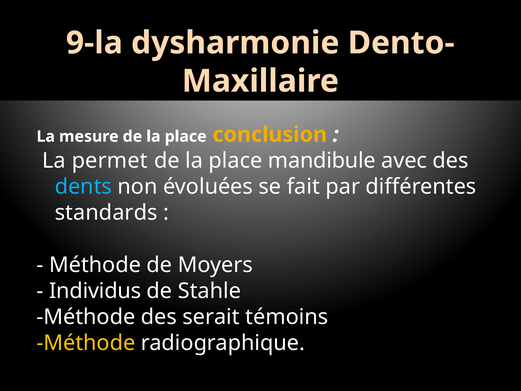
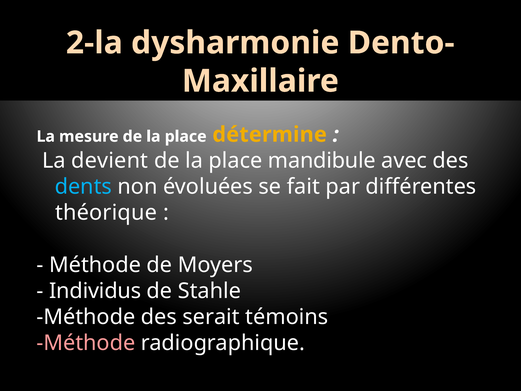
9-la: 9-la -> 2-la
conclusion: conclusion -> détermine
permet: permet -> devient
standards: standards -> théorique
Méthode at (86, 343) colour: yellow -> pink
